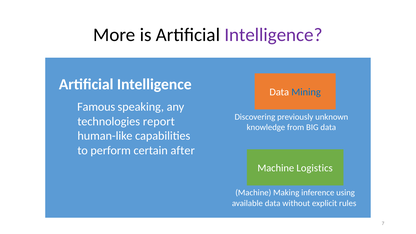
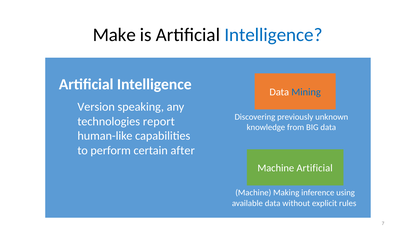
More: More -> Make
Intelligence at (274, 35) colour: purple -> blue
Famous: Famous -> Version
Machine Logistics: Logistics -> Artificial
